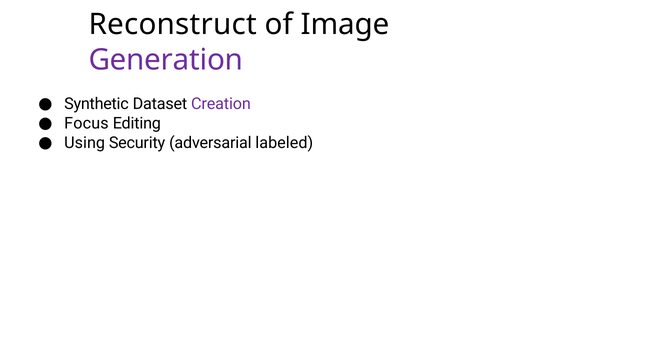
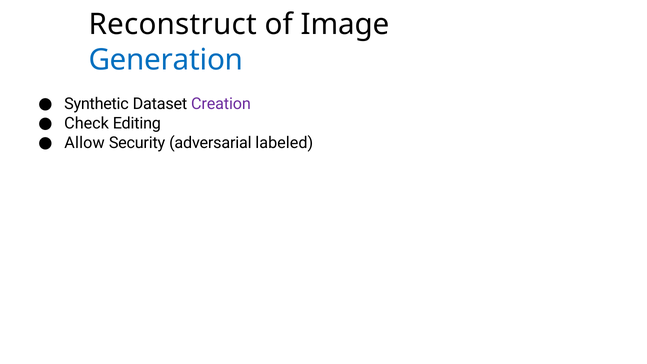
Generation colour: purple -> blue
Focus: Focus -> Check
Using: Using -> Allow
